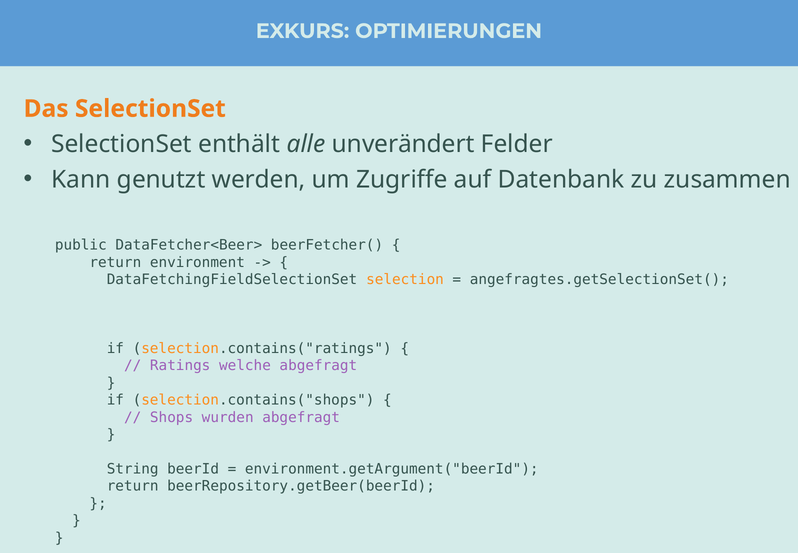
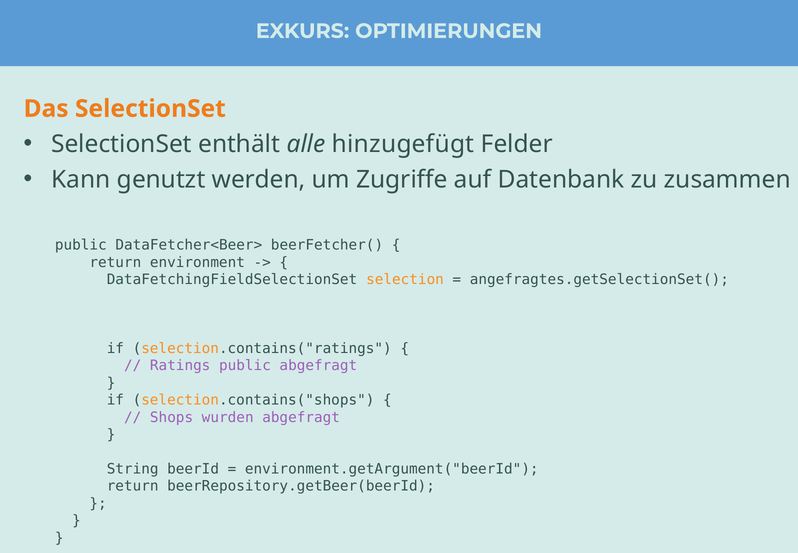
unverändert: unverändert -> hinzugefügt
Ratings welche: welche -> public
